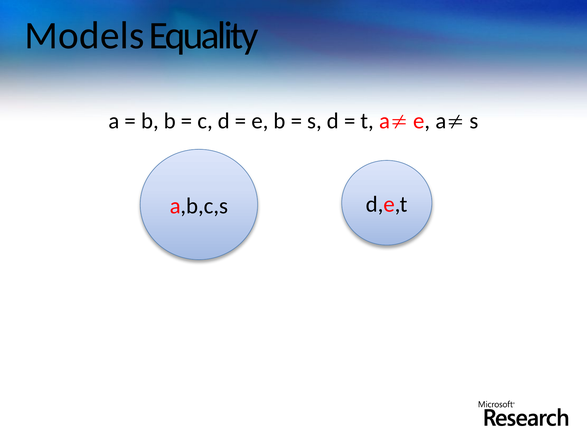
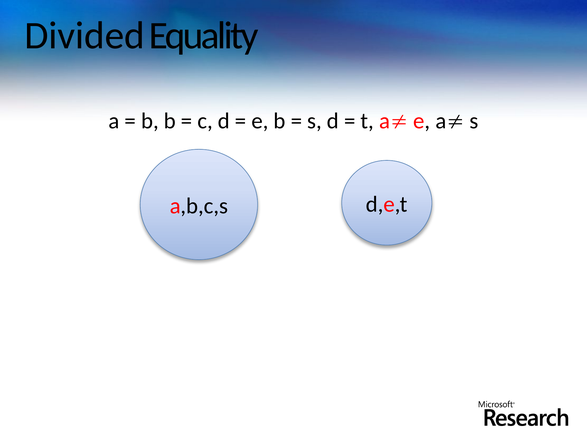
Models: Models -> Divided
